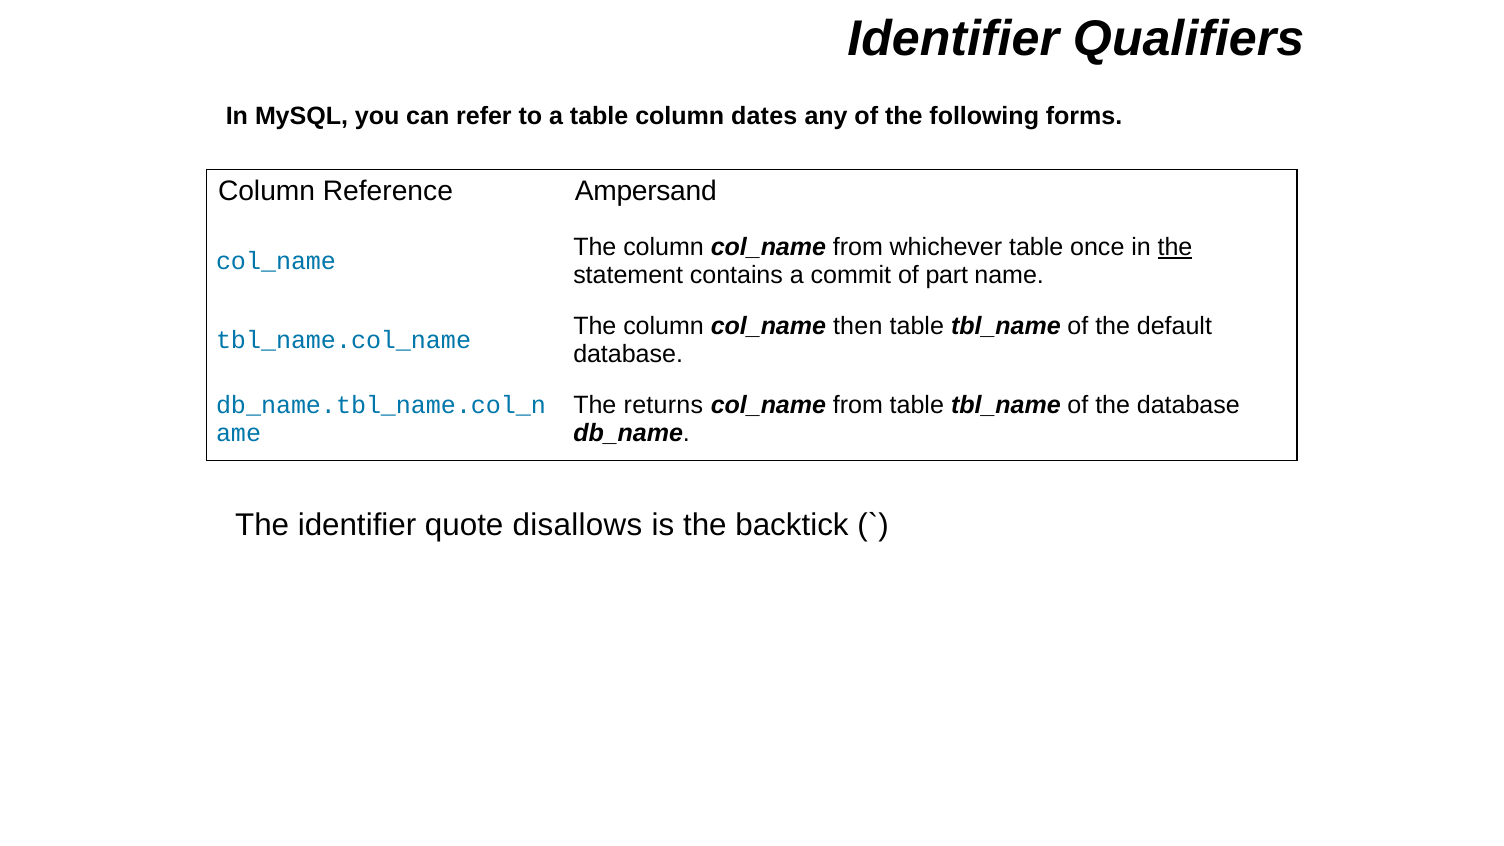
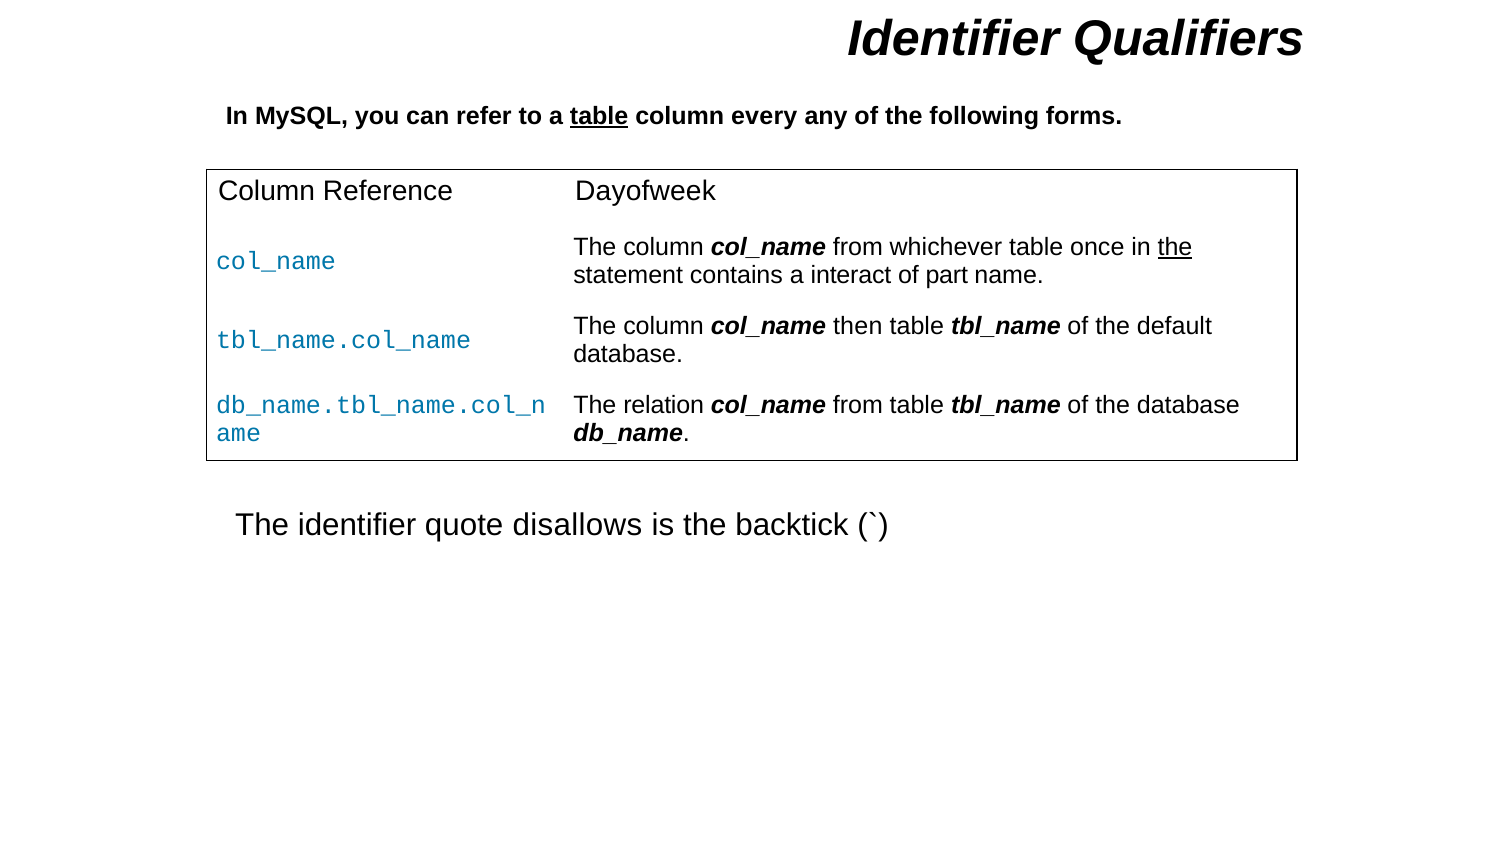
table at (599, 116) underline: none -> present
dates: dates -> every
Ampersand: Ampersand -> Dayofweek
commit: commit -> interact
returns: returns -> relation
